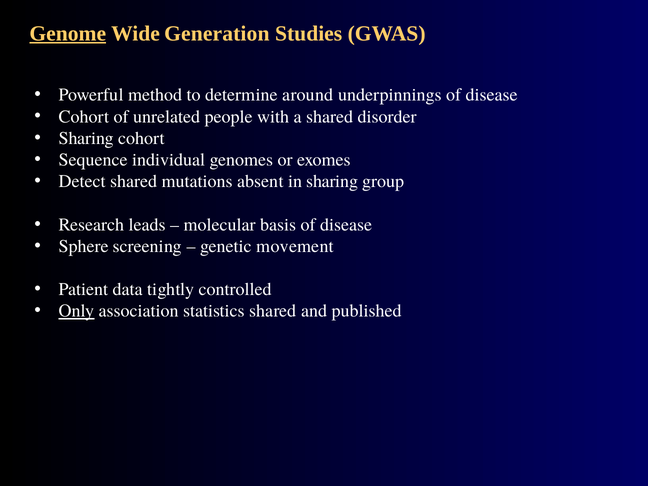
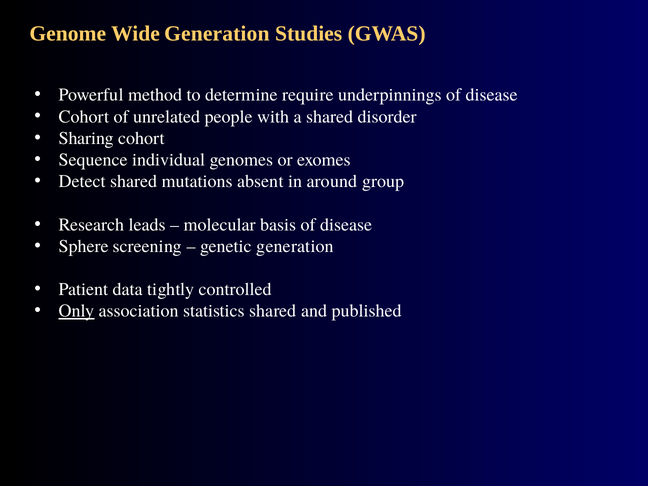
Genome underline: present -> none
around: around -> require
in sharing: sharing -> around
genetic movement: movement -> generation
